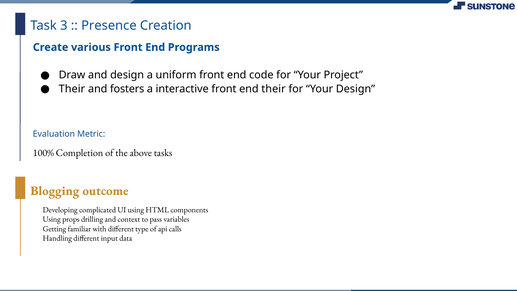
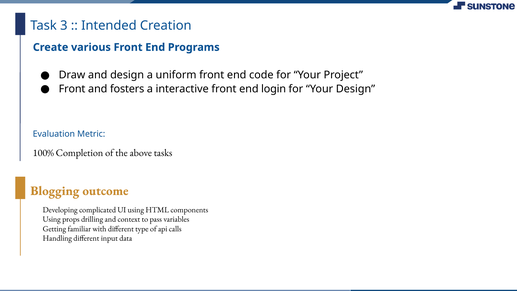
Presence: Presence -> Intended
Their at (72, 89): Their -> Front
end their: their -> login
